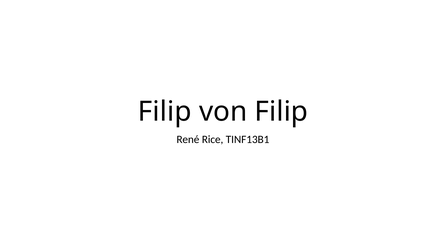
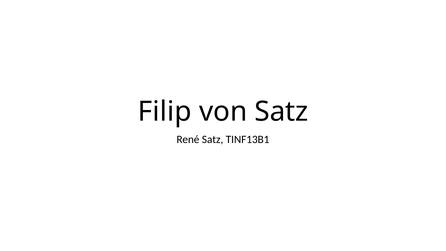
von Filip: Filip -> Satz
René Rice: Rice -> Satz
